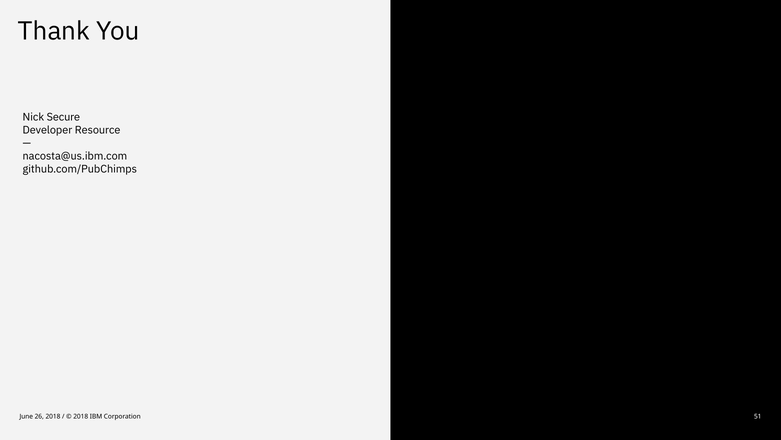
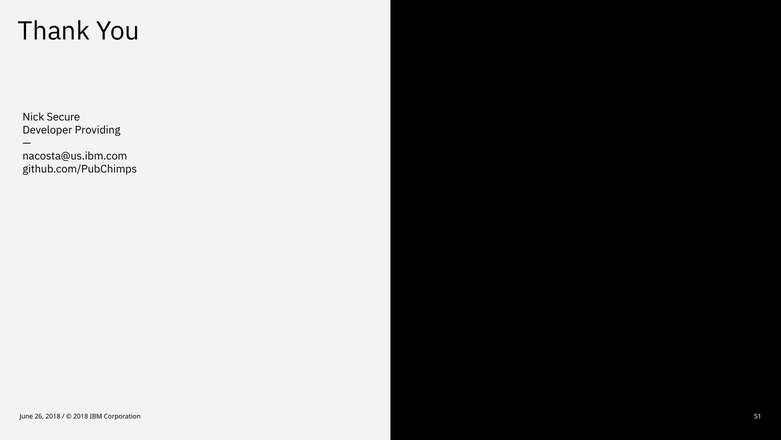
Resource: Resource -> Providing
